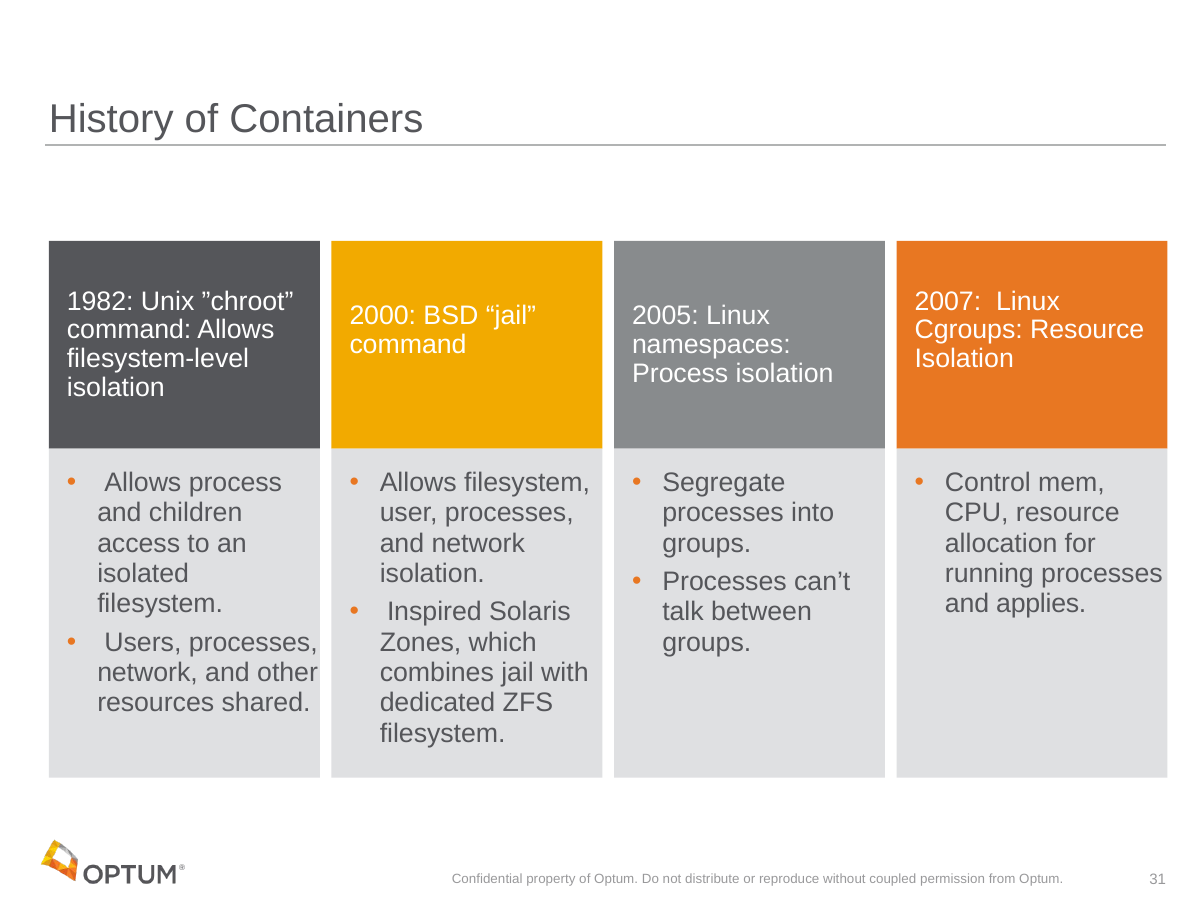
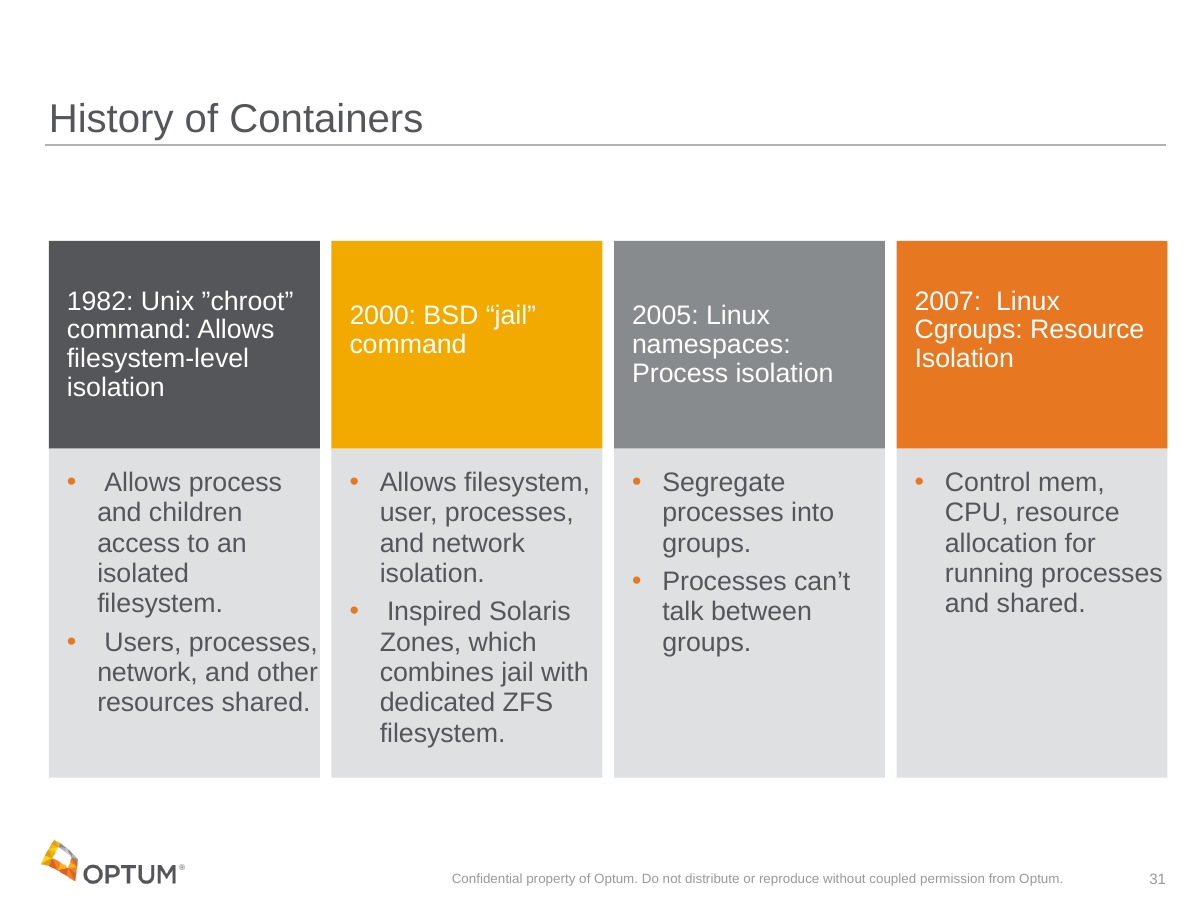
and applies: applies -> shared
